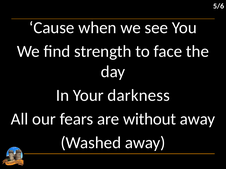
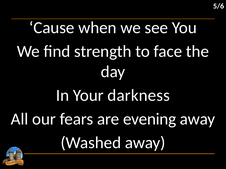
without: without -> evening
